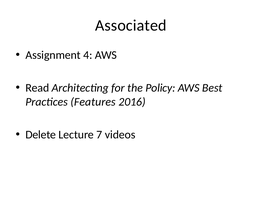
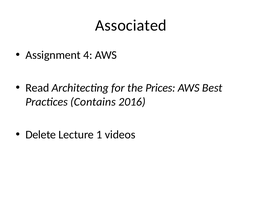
Policy: Policy -> Prices
Features: Features -> Contains
7: 7 -> 1
